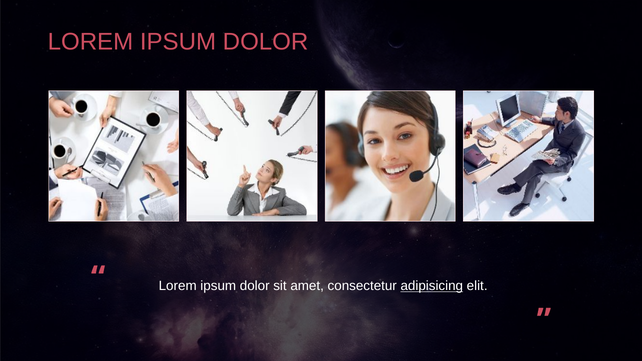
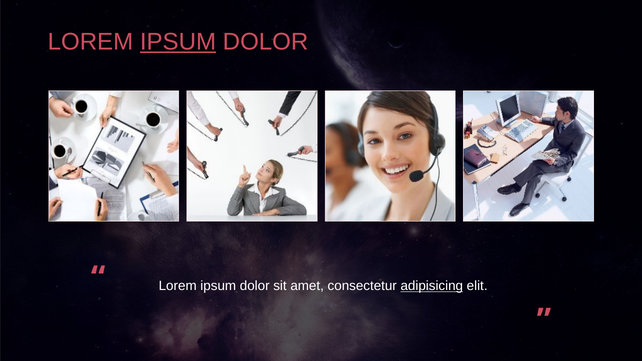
IPSUM at (178, 42) underline: none -> present
